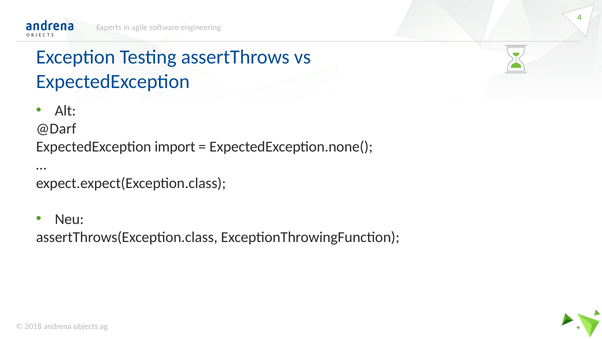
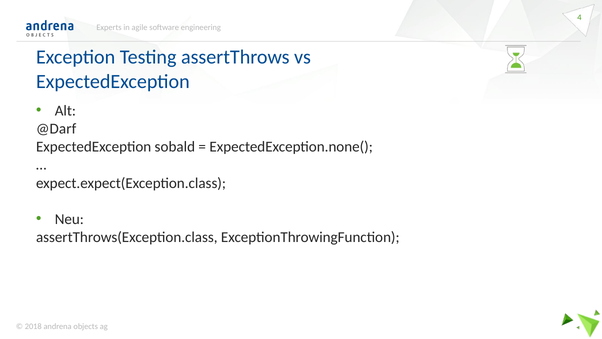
import: import -> sobald
